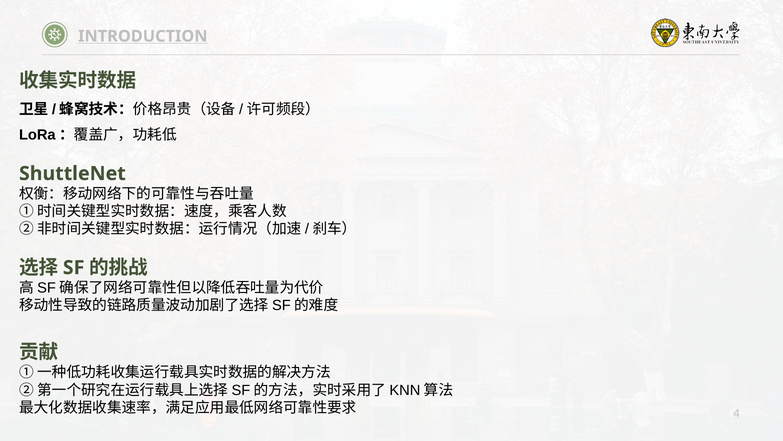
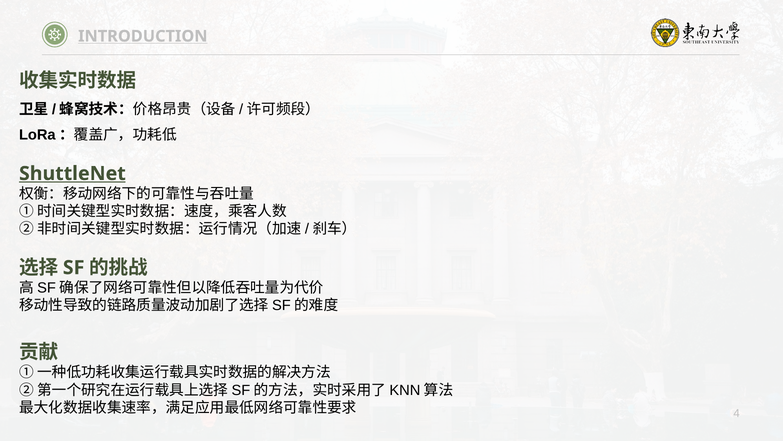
ShuttleNet underline: none -> present
